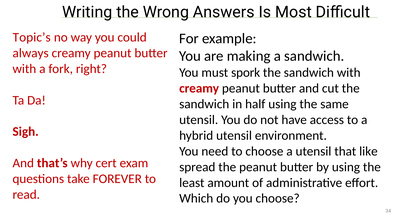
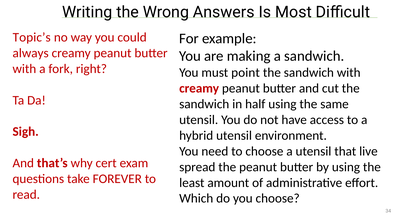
spork: spork -> point
like: like -> live
